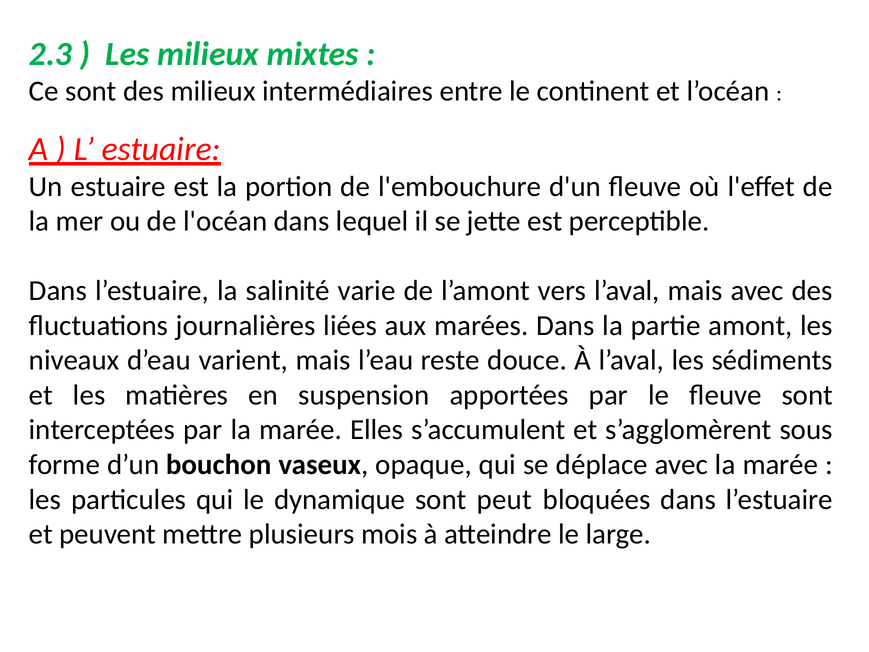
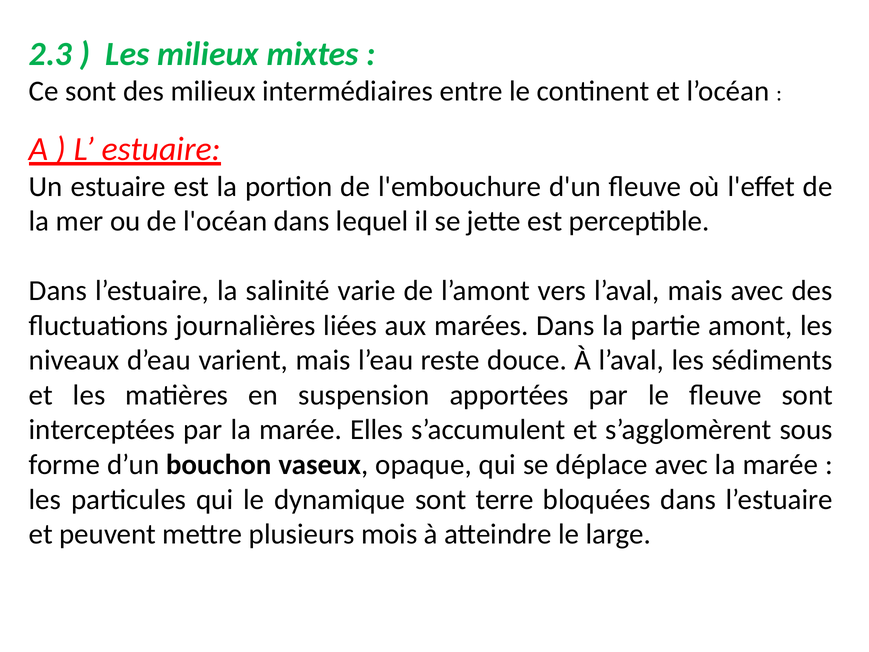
peut: peut -> terre
